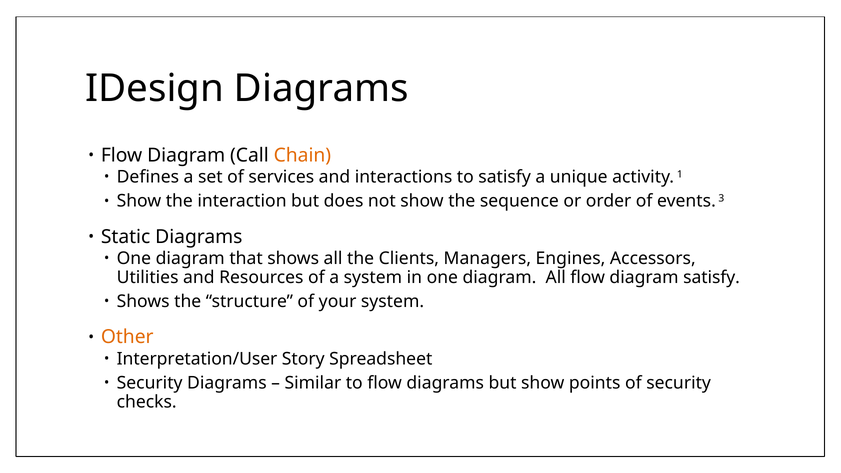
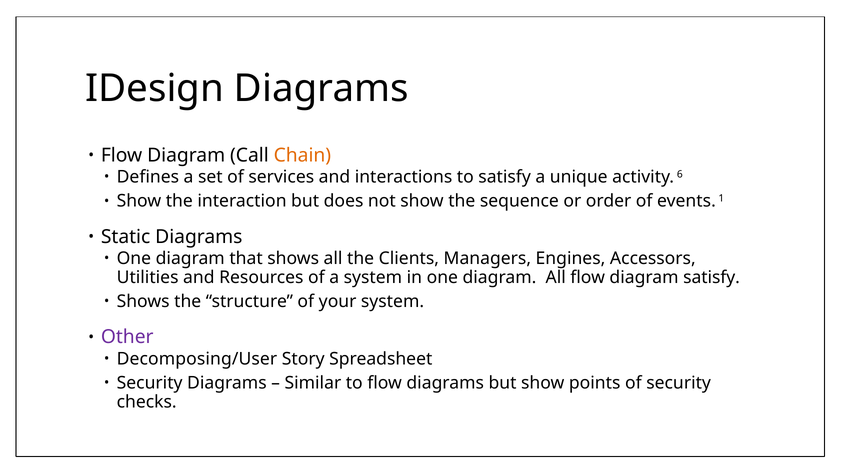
1: 1 -> 6
3: 3 -> 1
Other colour: orange -> purple
Interpretation/User: Interpretation/User -> Decomposing/User
